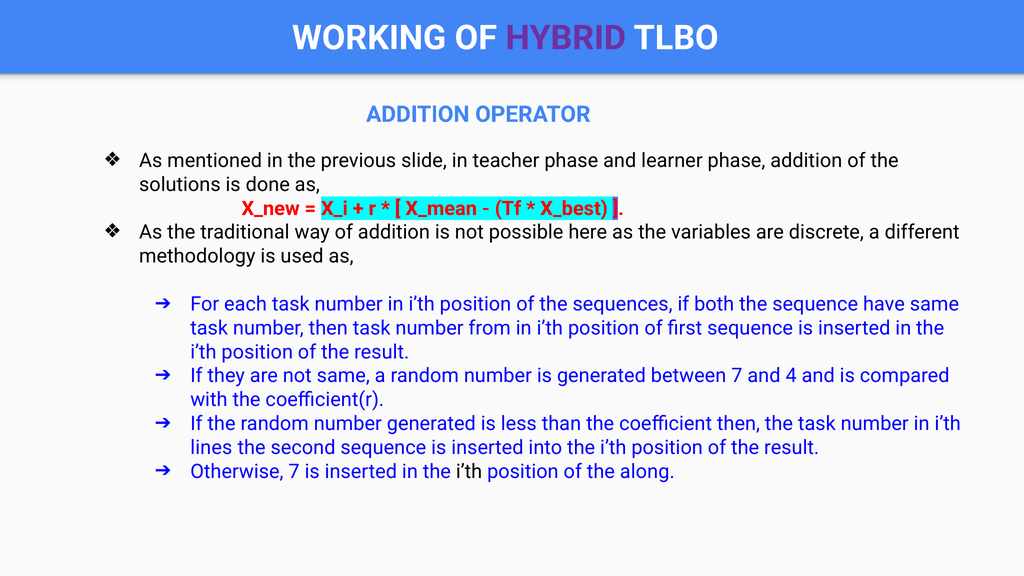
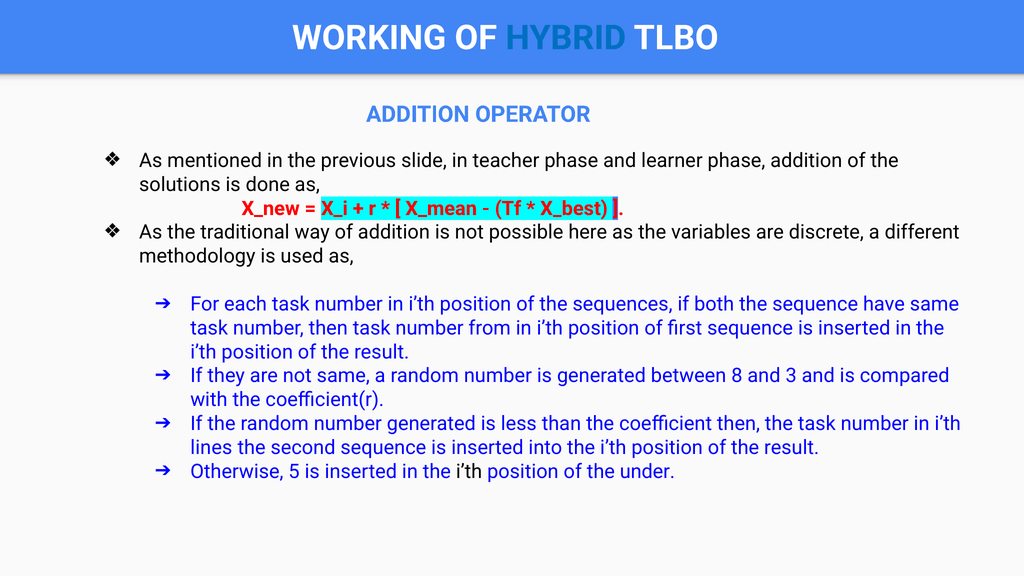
HYBRID colour: purple -> blue
between 7: 7 -> 8
4: 4 -> 3
Otherwise 7: 7 -> 5
along: along -> under
